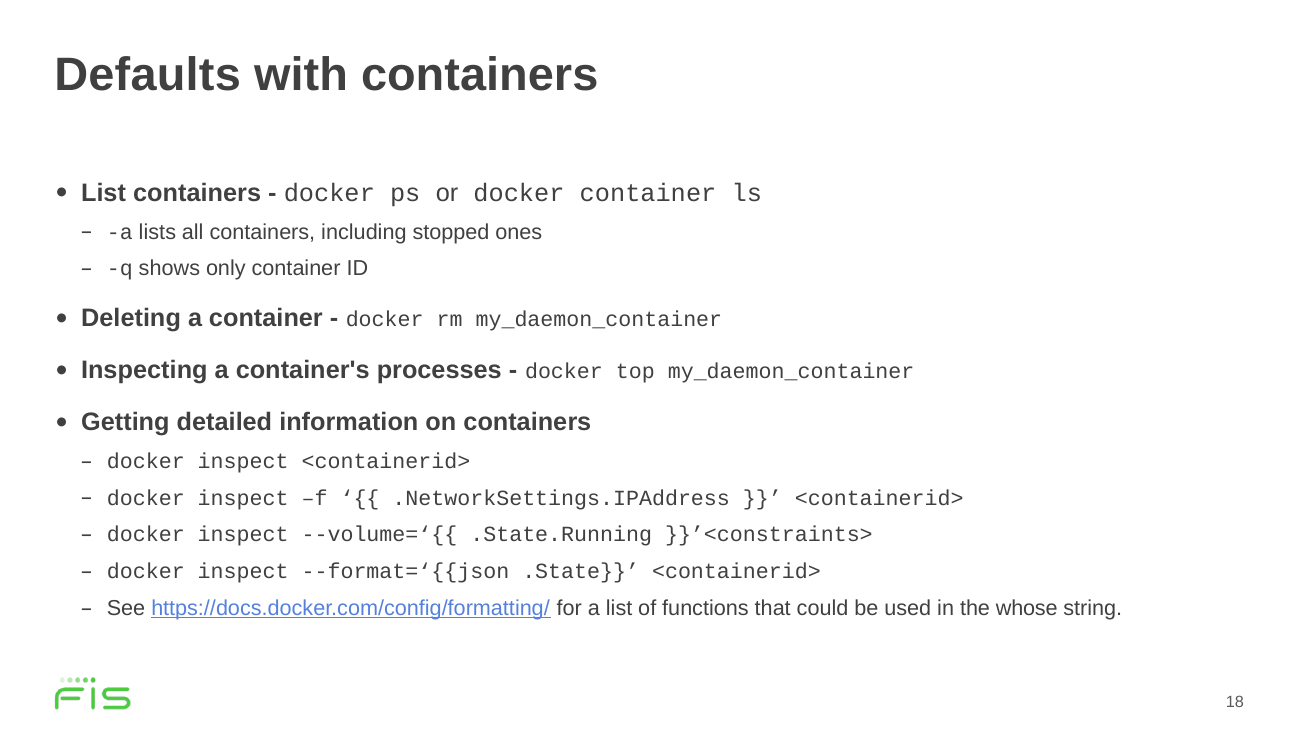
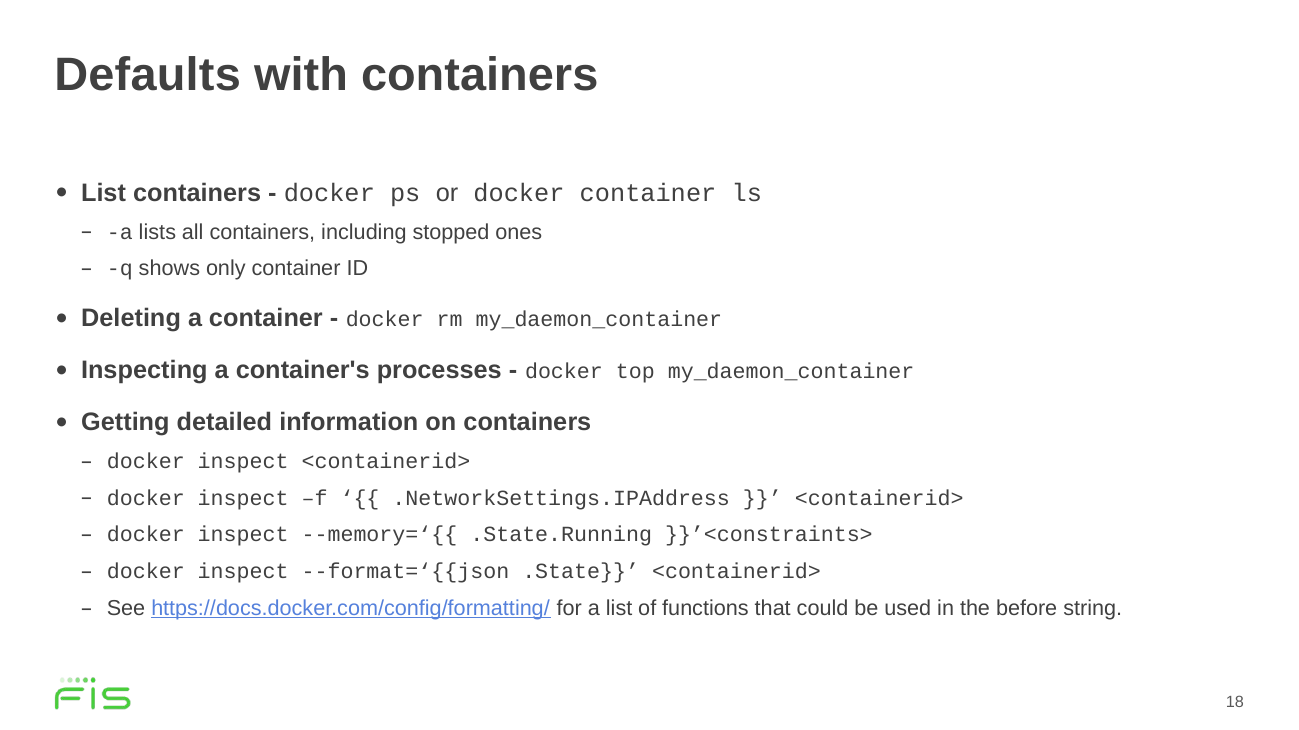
--volume=‘{{: --volume=‘{{ -> --memory=‘{{
whose: whose -> before
